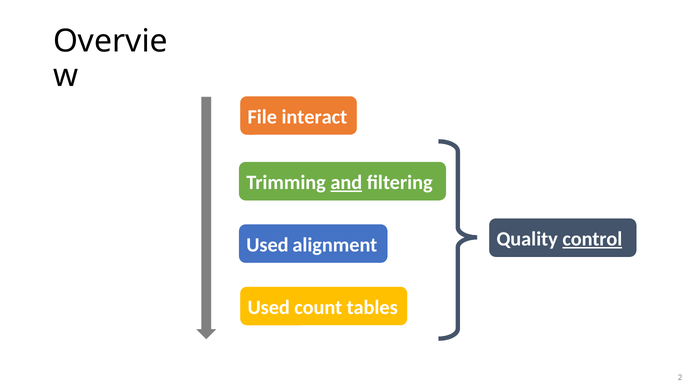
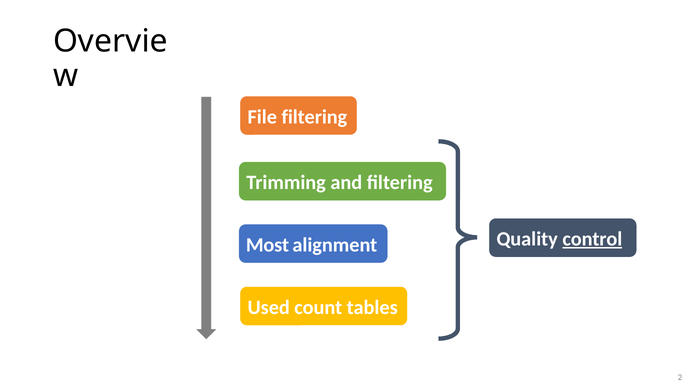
File interact: interact -> filtering
and underline: present -> none
Used at (267, 245): Used -> Most
